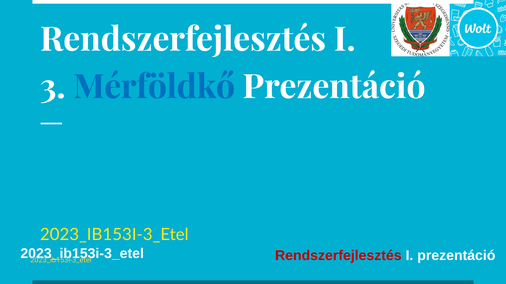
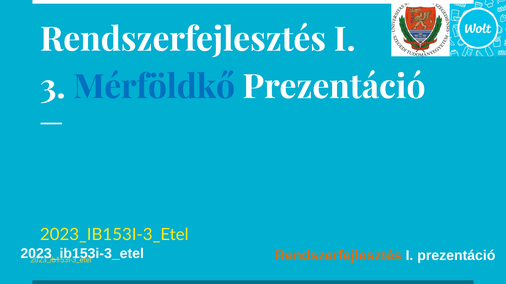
Rendszerfejlesztés at (338, 256) colour: red -> orange
